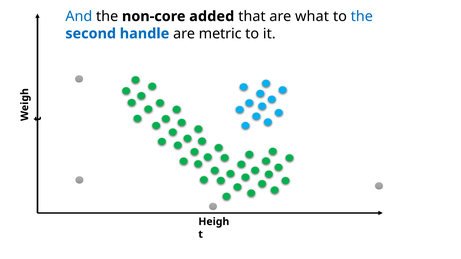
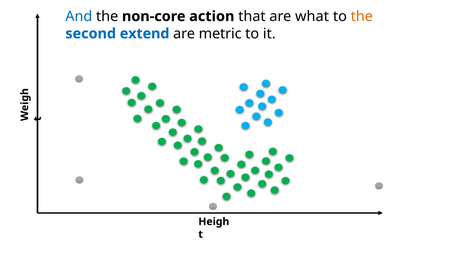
added: added -> action
the at (362, 16) colour: blue -> orange
handle: handle -> extend
